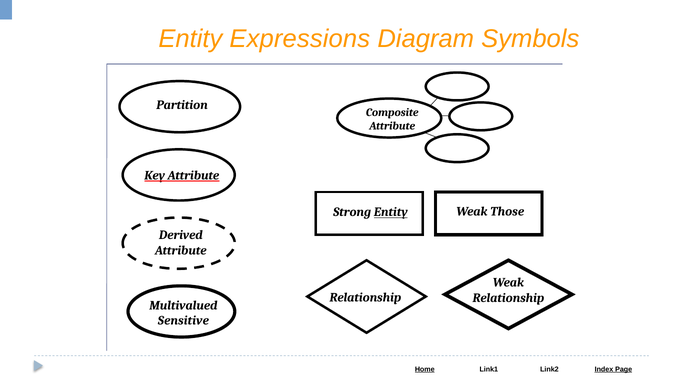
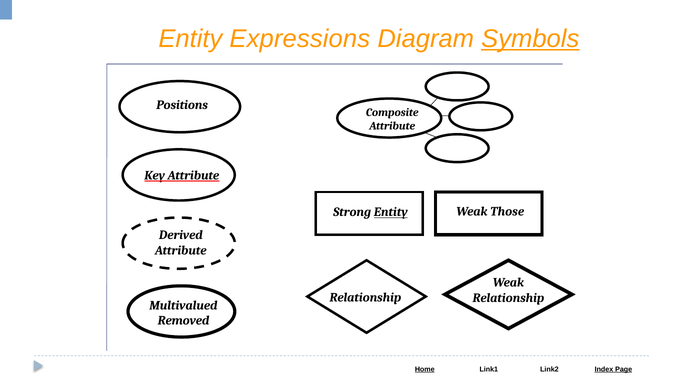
Symbols underline: none -> present
Partition: Partition -> Positions
Sensitive: Sensitive -> Removed
